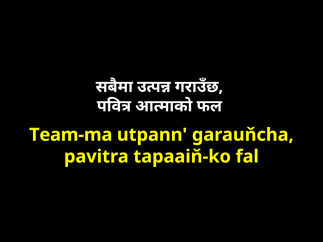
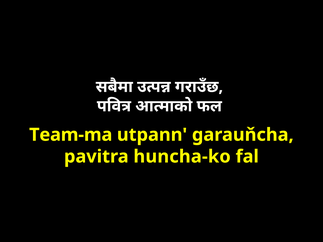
tapaaiň-ko: tapaaiň-ko -> huncha-ko
